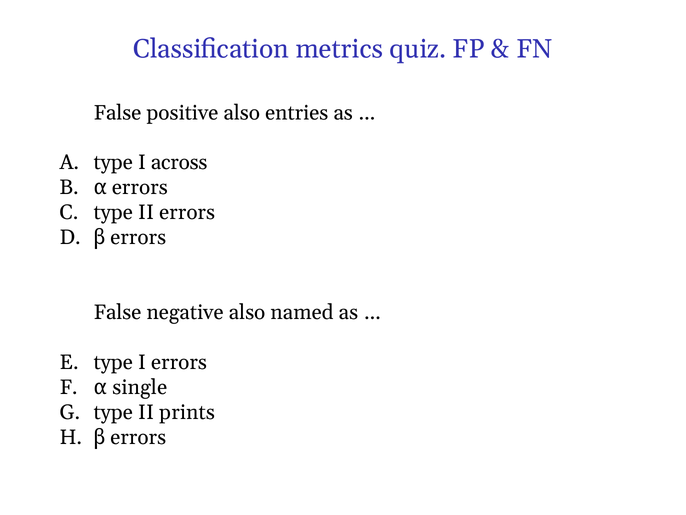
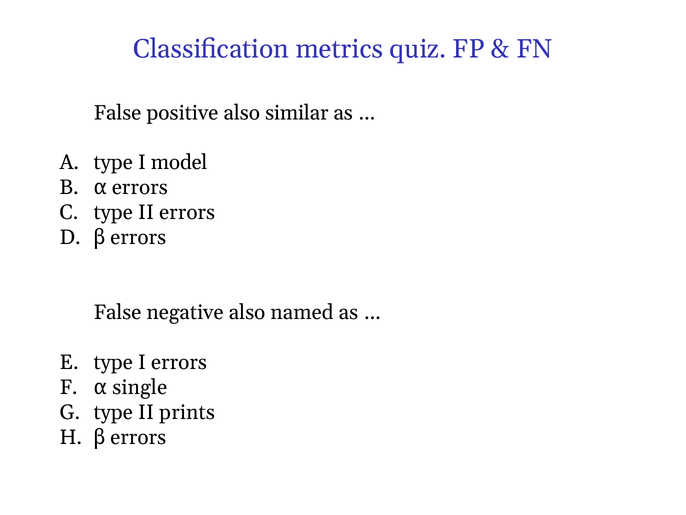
entries: entries -> similar
across: across -> model
